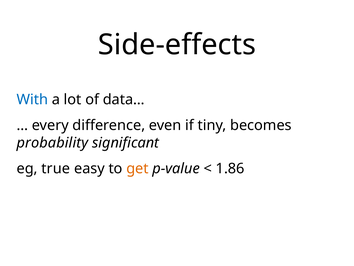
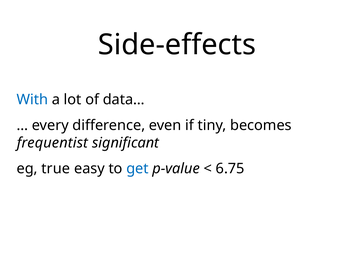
probability: probability -> frequentist
get colour: orange -> blue
1.86: 1.86 -> 6.75
